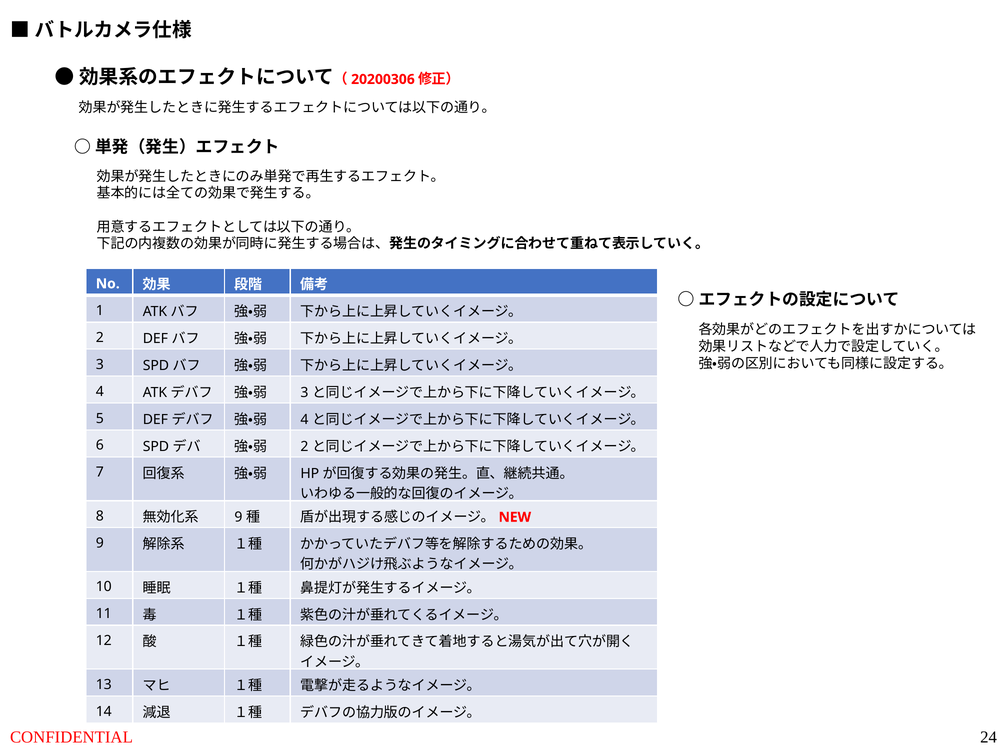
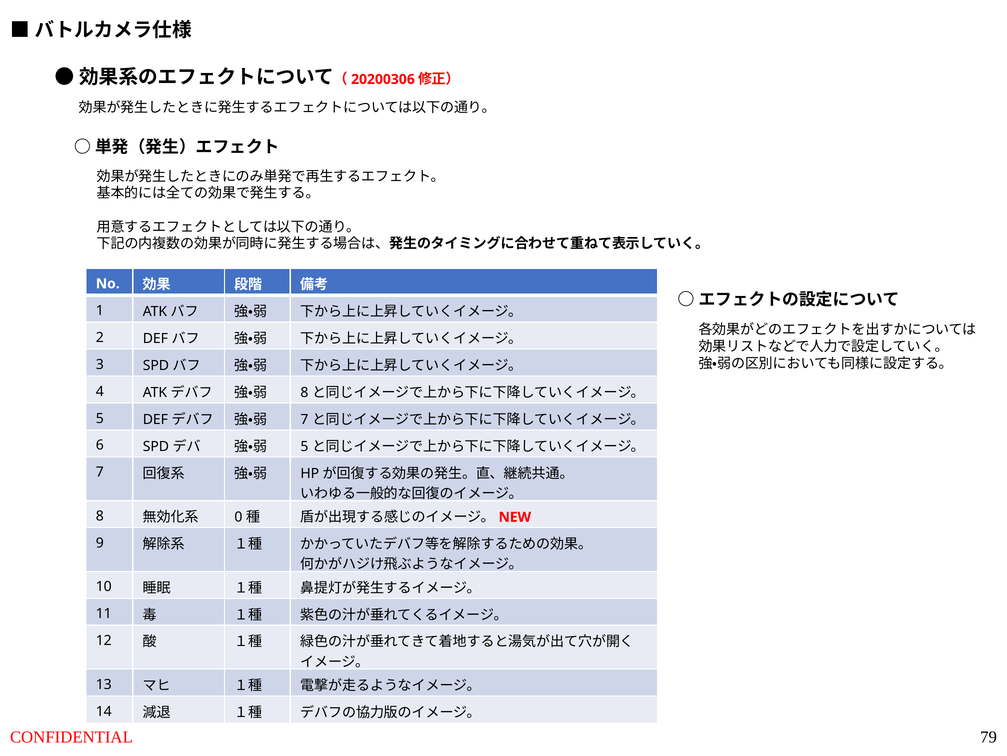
3 at (304, 392): 3 -> 8
4 at (304, 419): 4 -> 7
2 at (304, 446): 2 -> 5
9 at (238, 517): 9 -> 0
24: 24 -> 79
